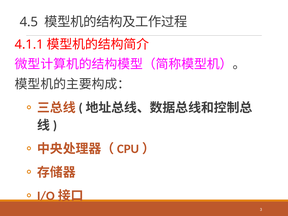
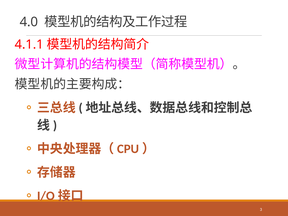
4.5: 4.5 -> 4.0
